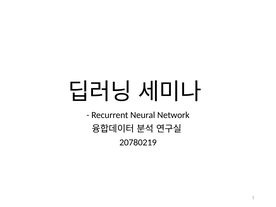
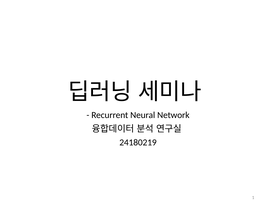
20780219: 20780219 -> 24180219
